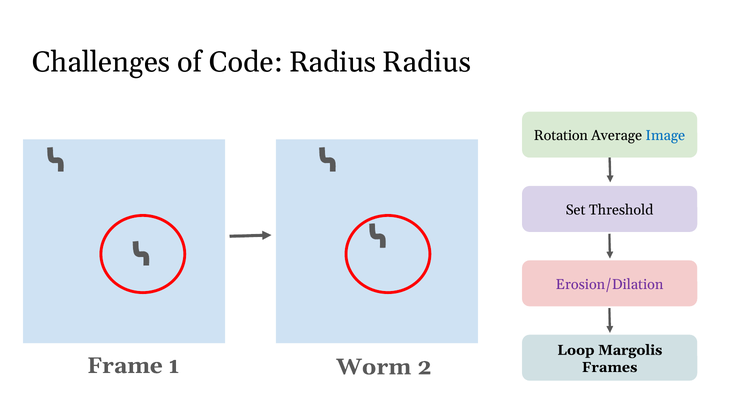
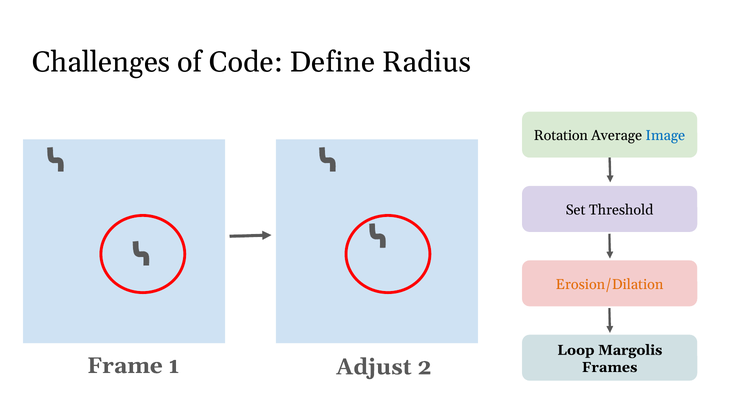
Code Radius: Radius -> Define
Erosion/Dilation colour: purple -> orange
Worm: Worm -> Adjust
